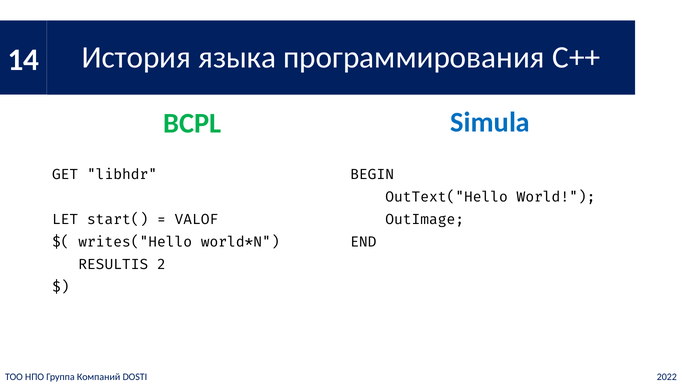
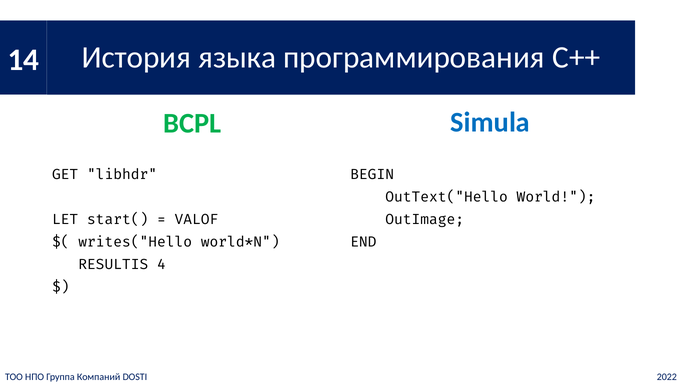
2: 2 -> 4
